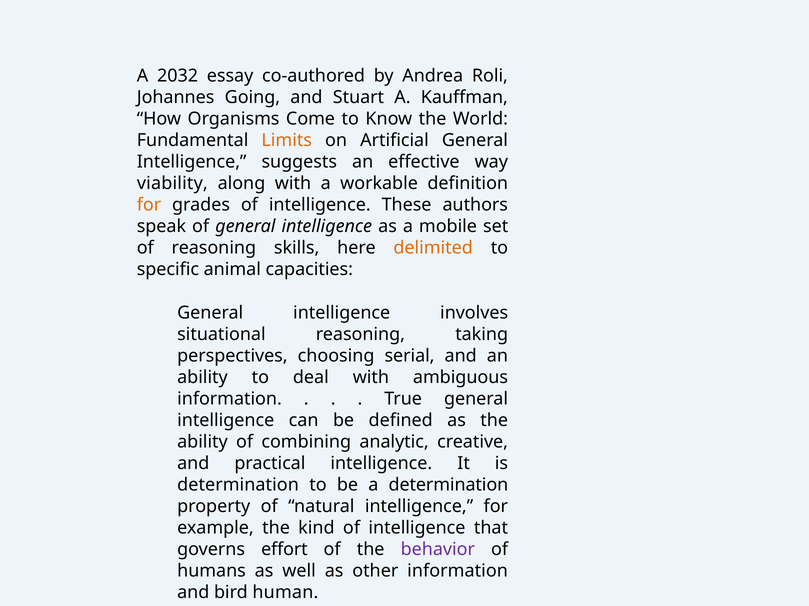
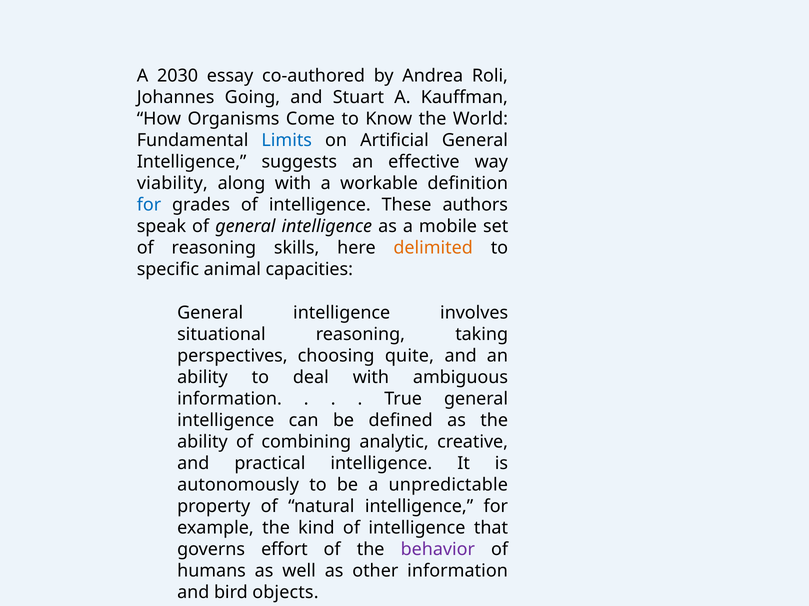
2032: 2032 -> 2030
Limits colour: orange -> blue
for at (149, 205) colour: orange -> blue
serial: serial -> quite
determination at (238, 485): determination -> autonomously
a determination: determination -> unpredictable
human: human -> objects
